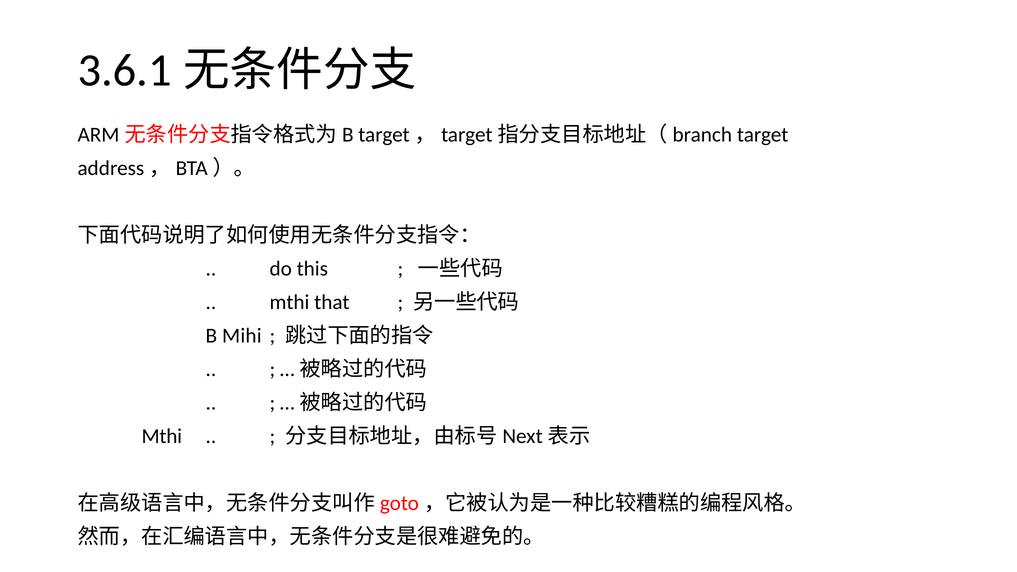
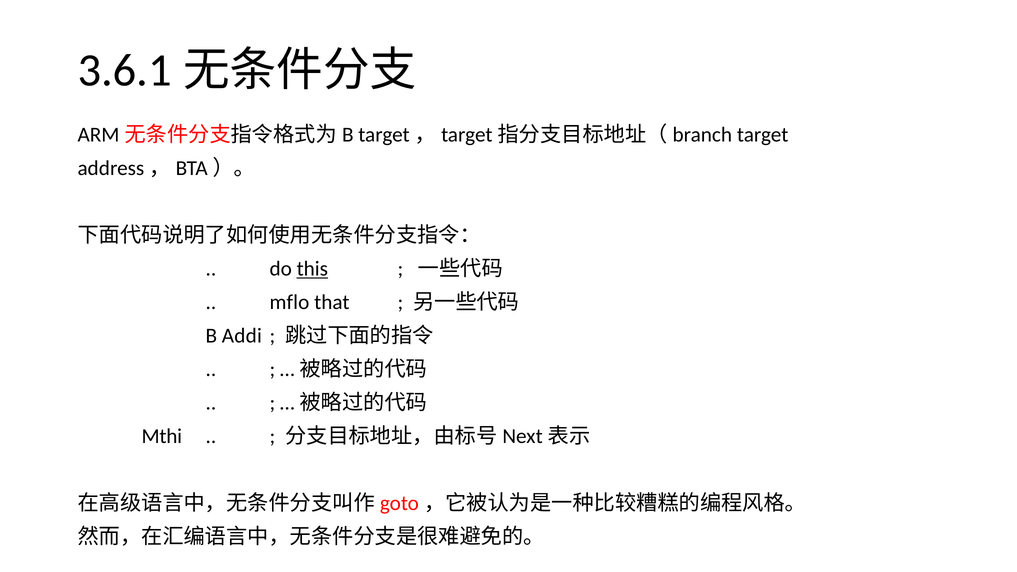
this underline: none -> present
mthi at (290, 302): mthi -> mflo
Mihi: Mihi -> Addi
